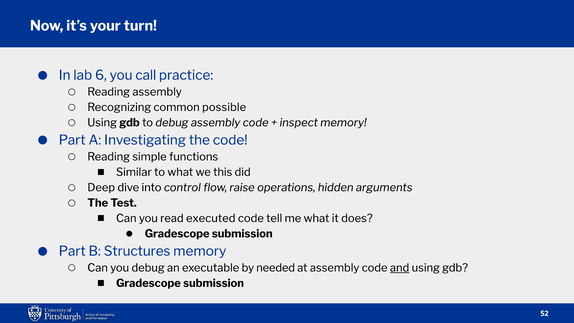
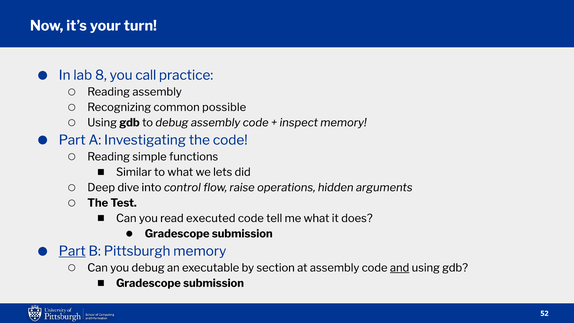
6: 6 -> 8
this: this -> lets
Part at (72, 251) underline: none -> present
Structures: Structures -> Pittsburgh
needed: needed -> section
